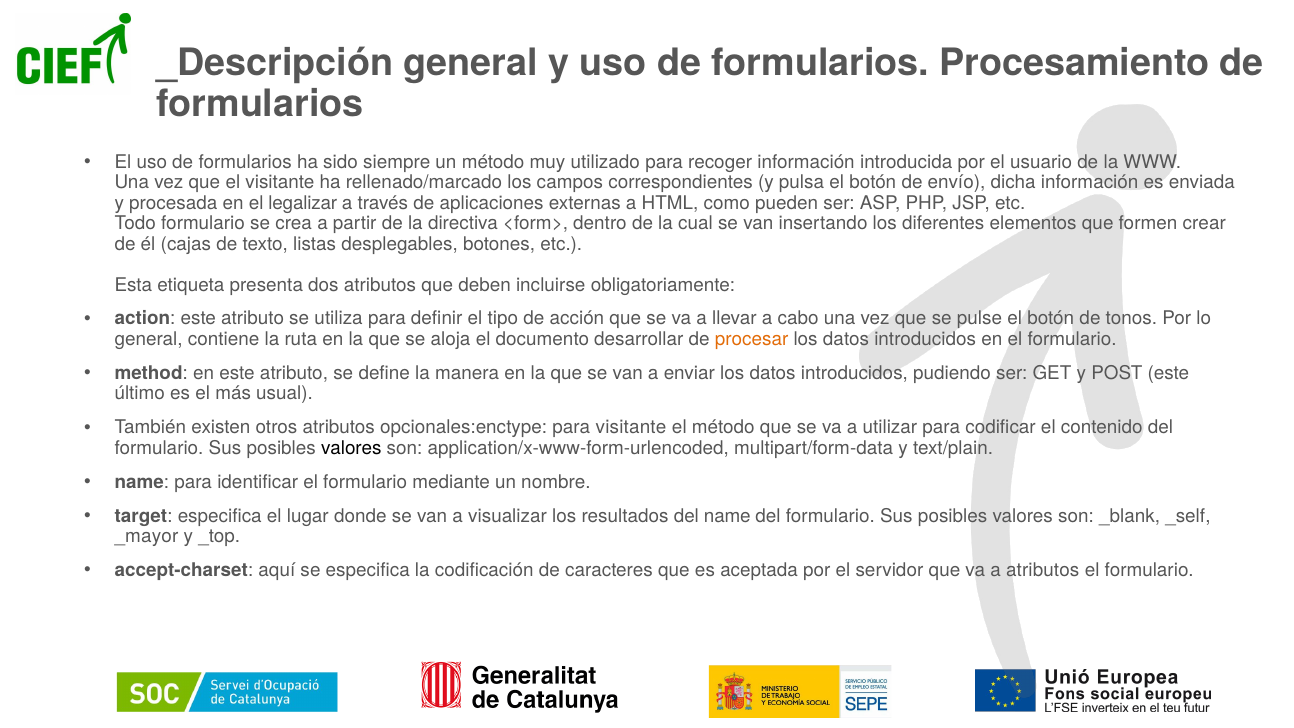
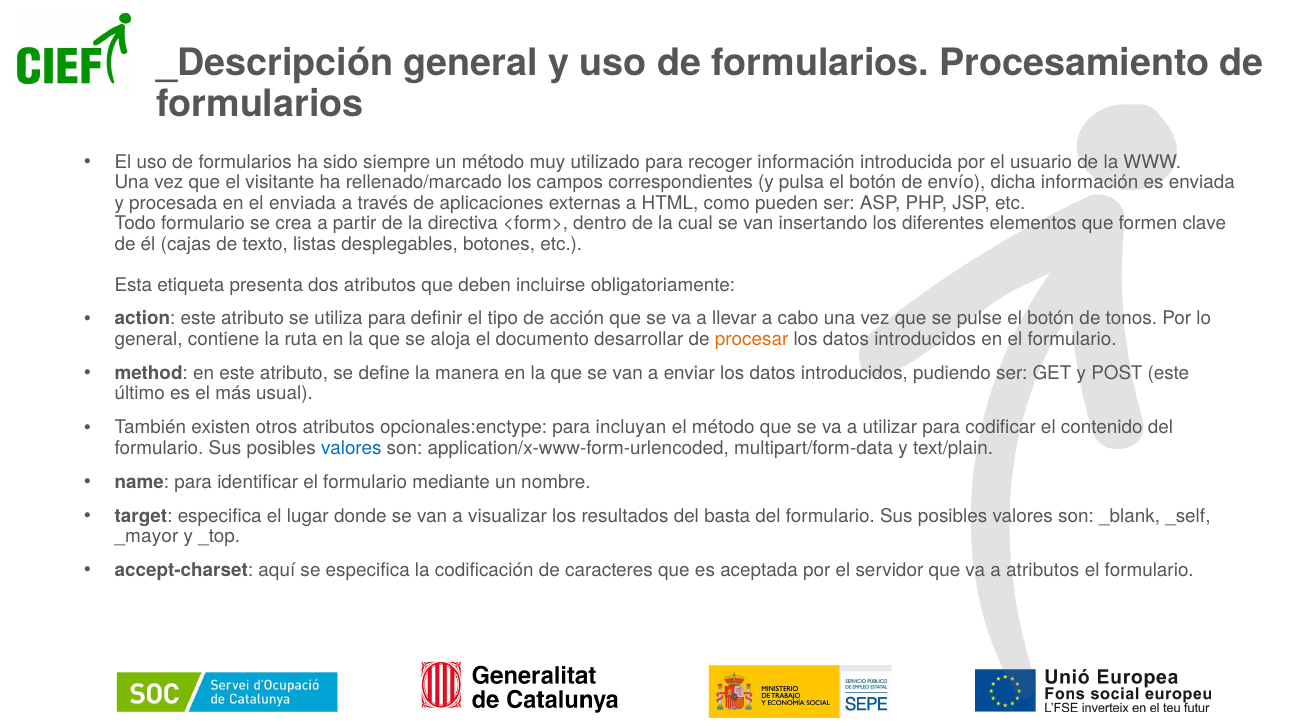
el legalizar: legalizar -> enviada
crear: crear -> clave
para visitante: visitante -> incluyan
valores at (351, 448) colour: black -> blue
del name: name -> basta
